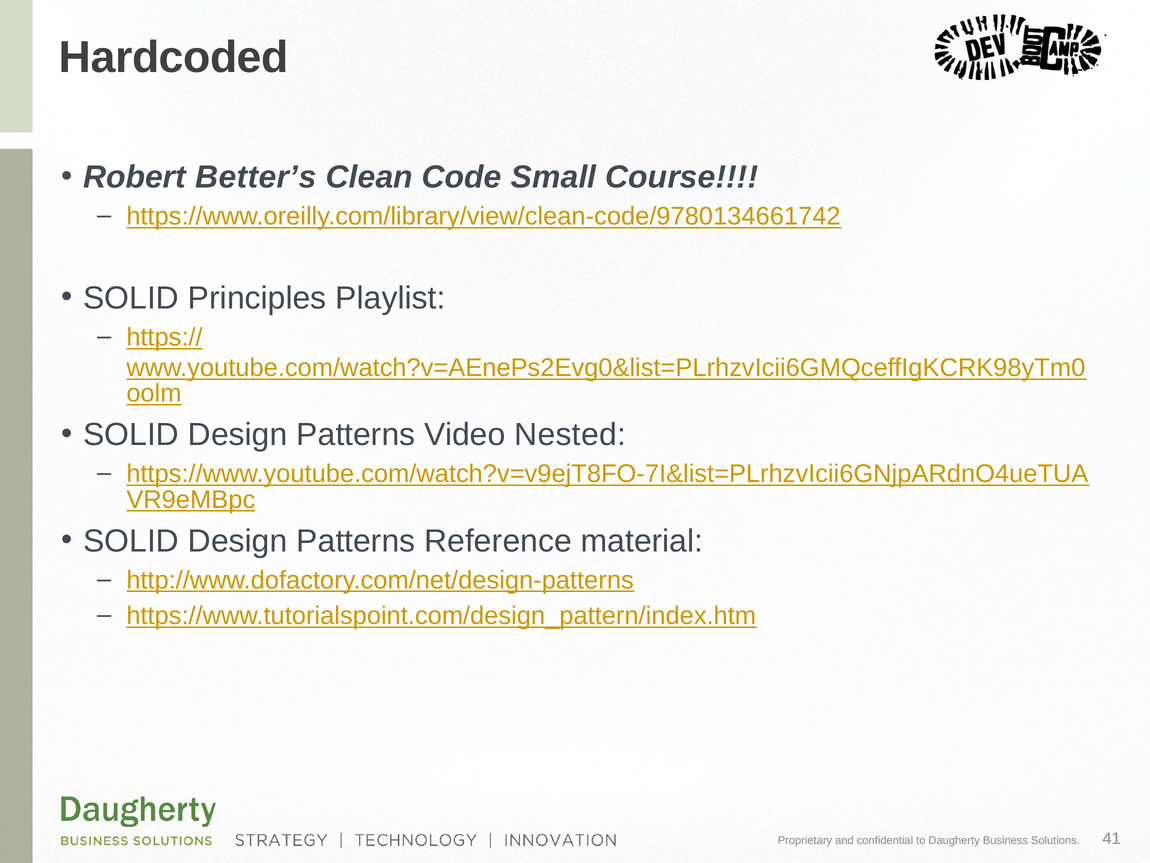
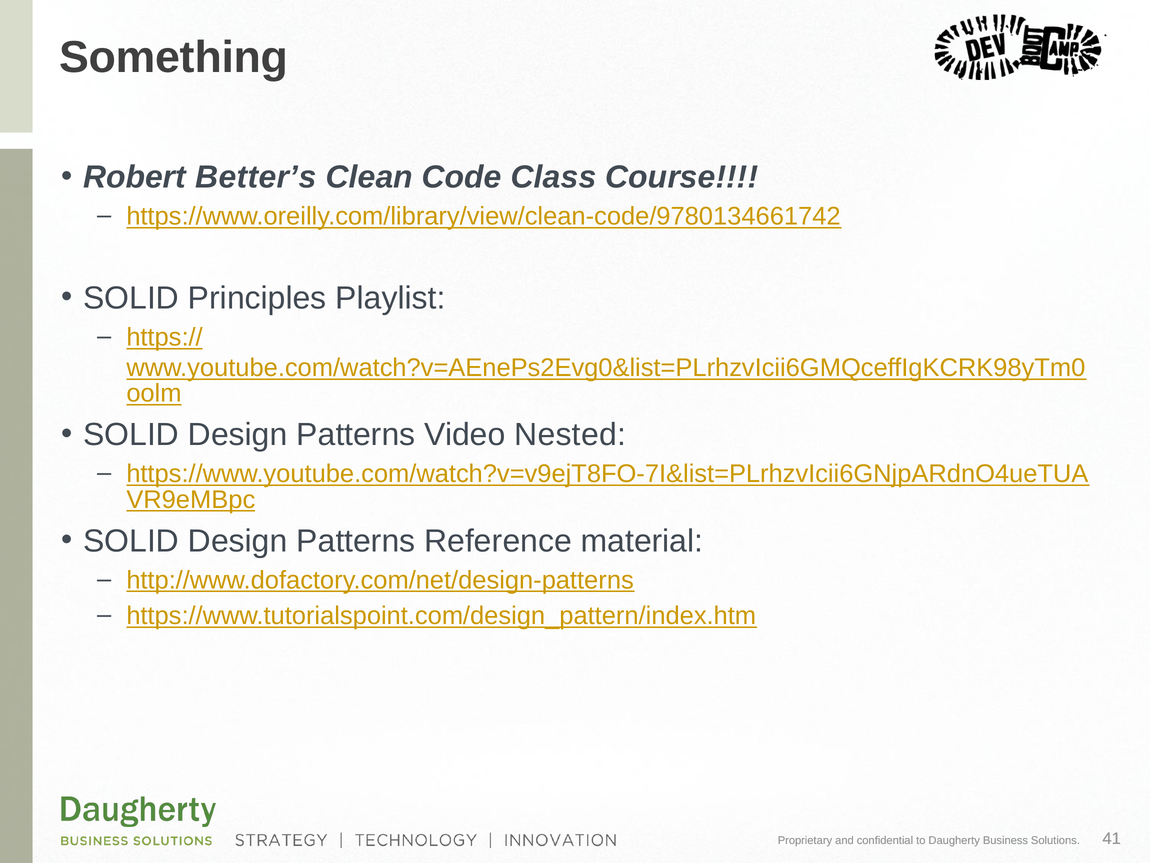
Hardcoded: Hardcoded -> Something
Small: Small -> Class
